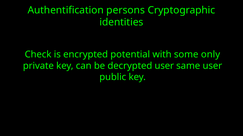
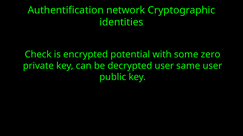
persons: persons -> network
only: only -> zero
